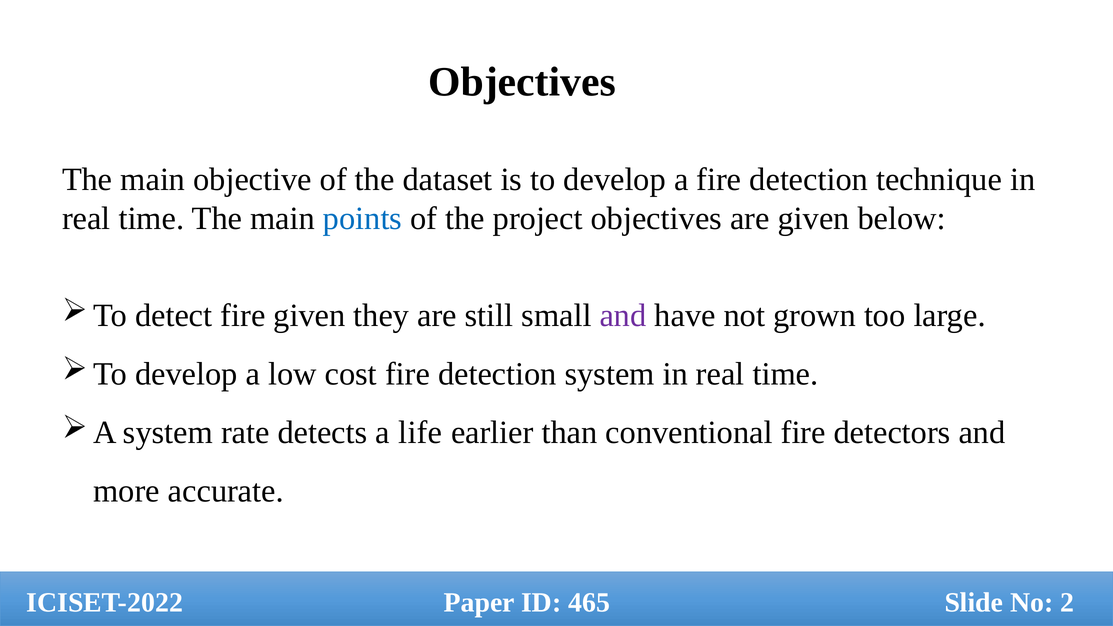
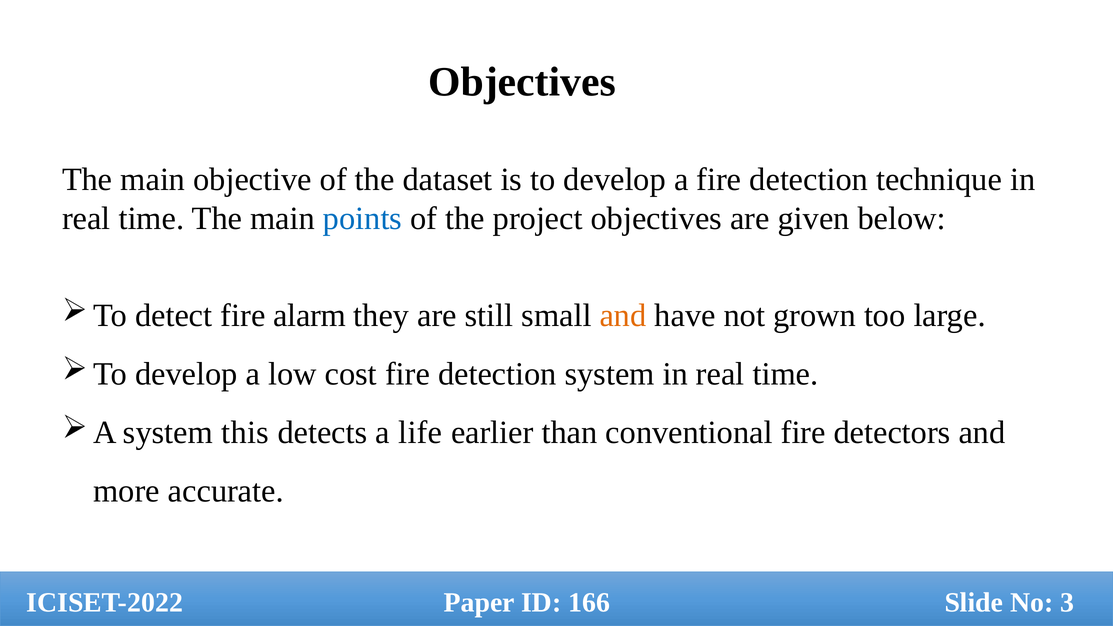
fire given: given -> alarm
and at (623, 316) colour: purple -> orange
rate: rate -> this
465: 465 -> 166
2: 2 -> 3
